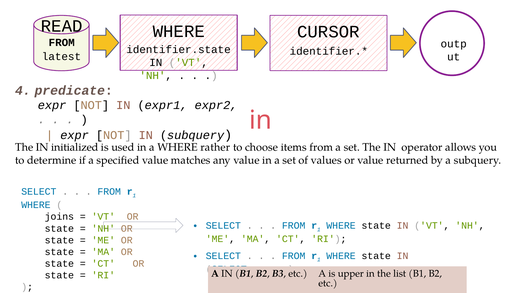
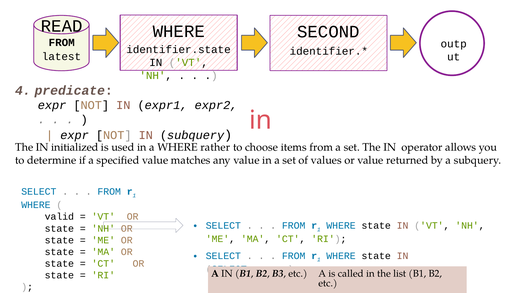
CURSOR: CURSOR -> SECOND
joins: joins -> valid
upper: upper -> called
